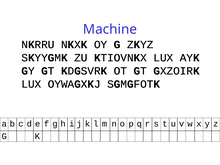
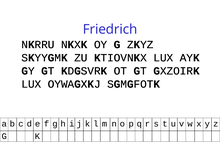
Machine: Machine -> Friedrich
